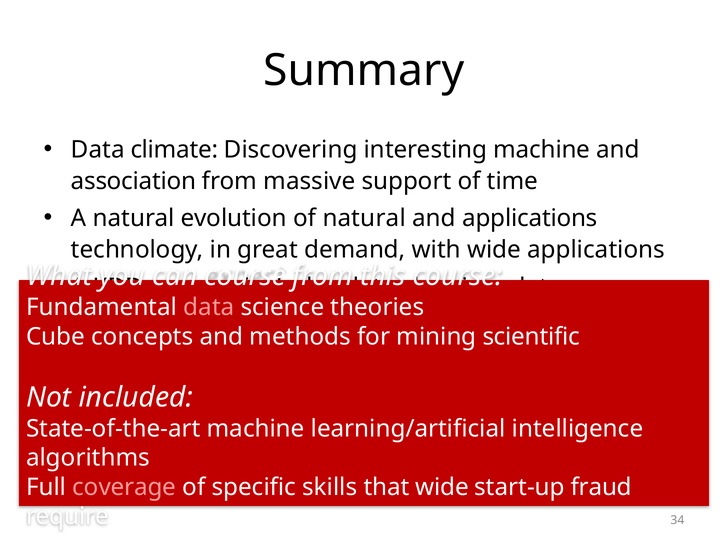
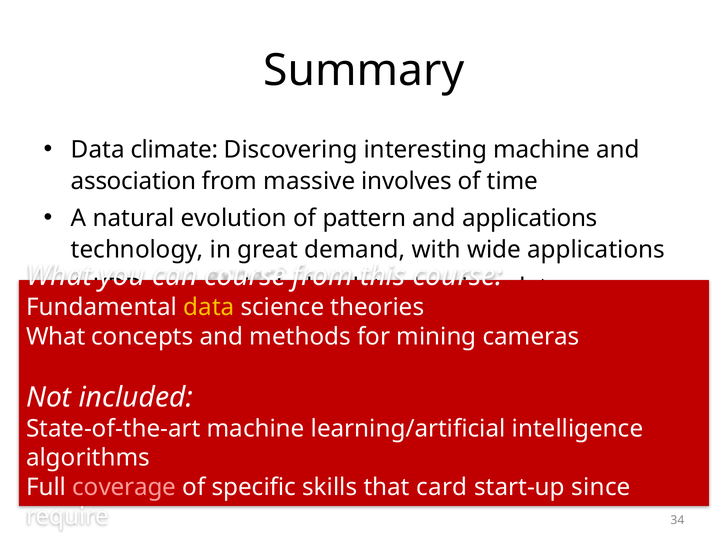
support: support -> involves
of natural: natural -> pattern
data at (209, 307) colour: pink -> yellow
Cube at (56, 337): Cube -> What
scientific: scientific -> cameras
that wide: wide -> card
fraud: fraud -> since
